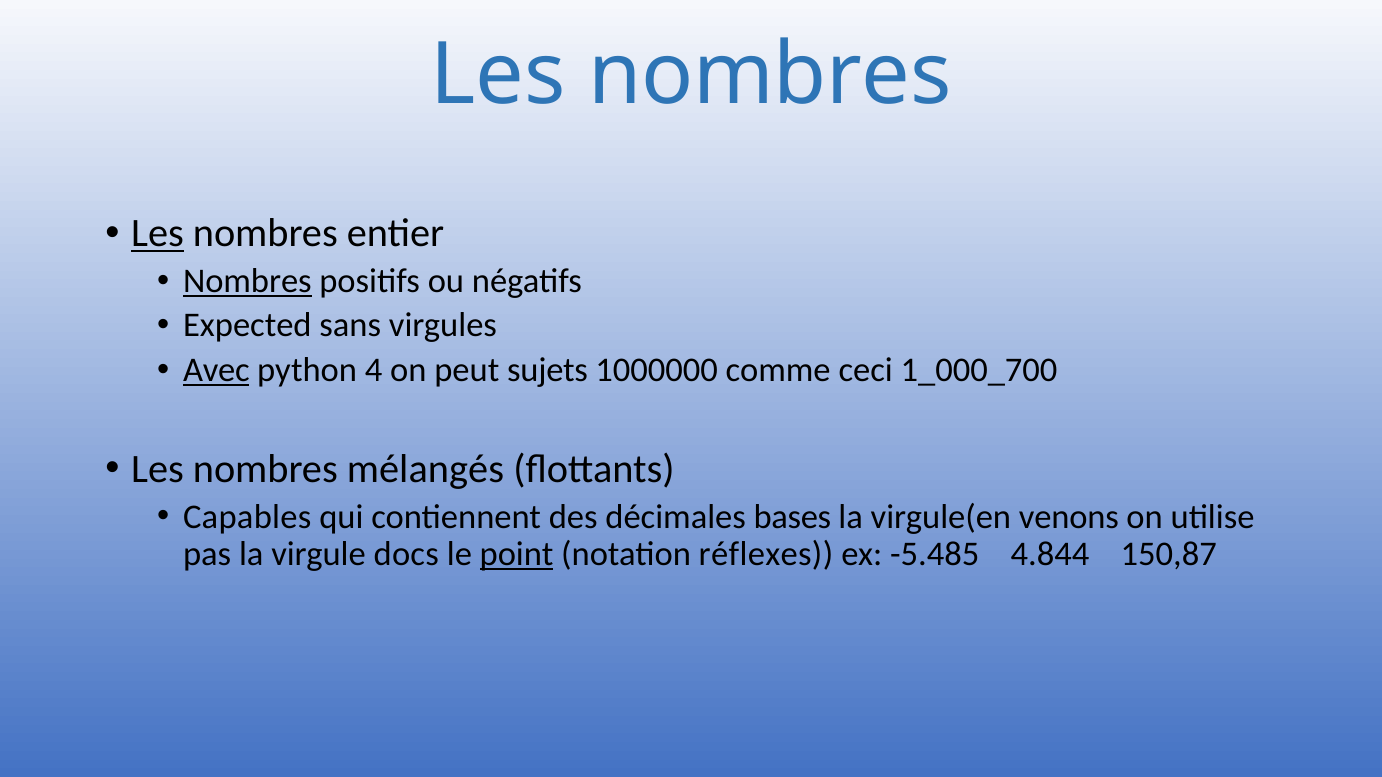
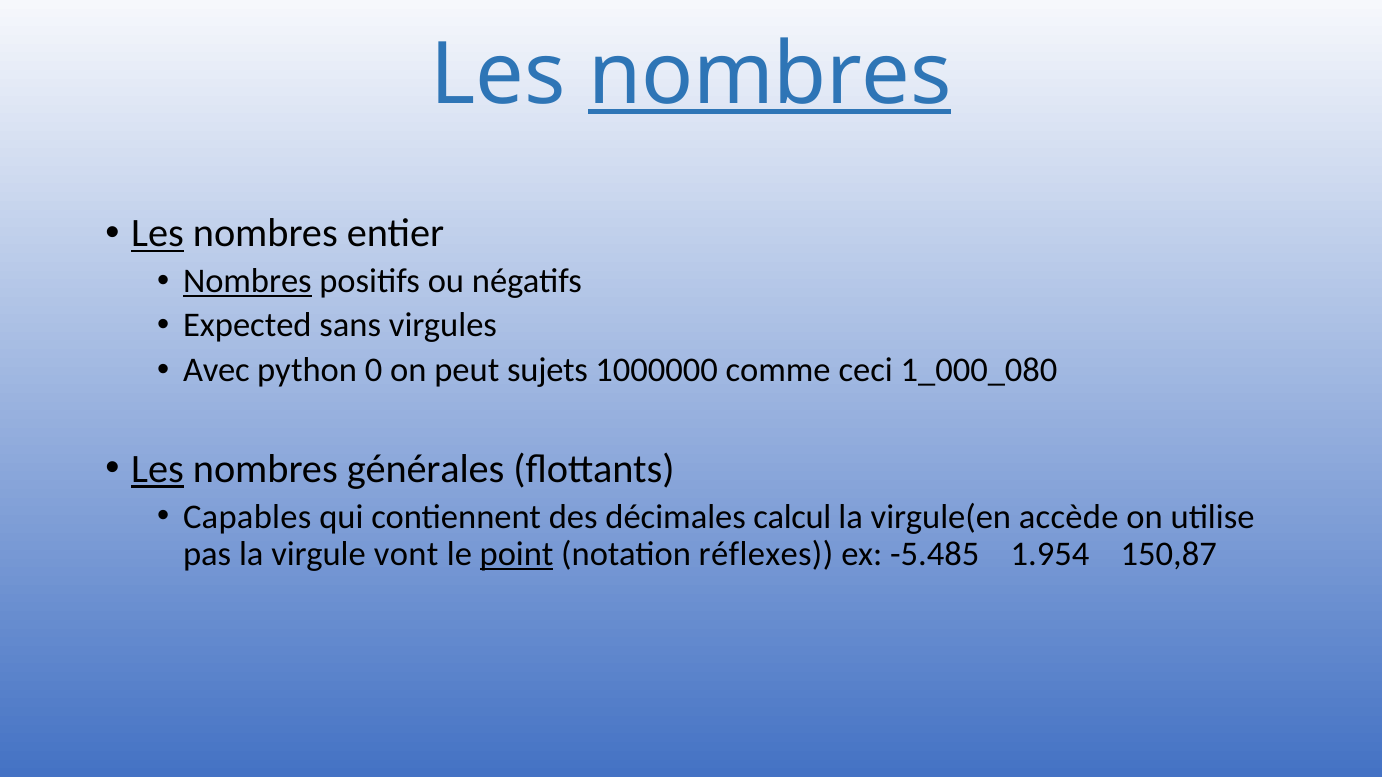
nombres at (770, 75) underline: none -> present
Avec underline: present -> none
4: 4 -> 0
1_000_700: 1_000_700 -> 1_000_080
Les at (158, 469) underline: none -> present
mélangés: mélangés -> générales
bases: bases -> calcul
venons: venons -> accède
docs: docs -> vont
4.844: 4.844 -> 1.954
